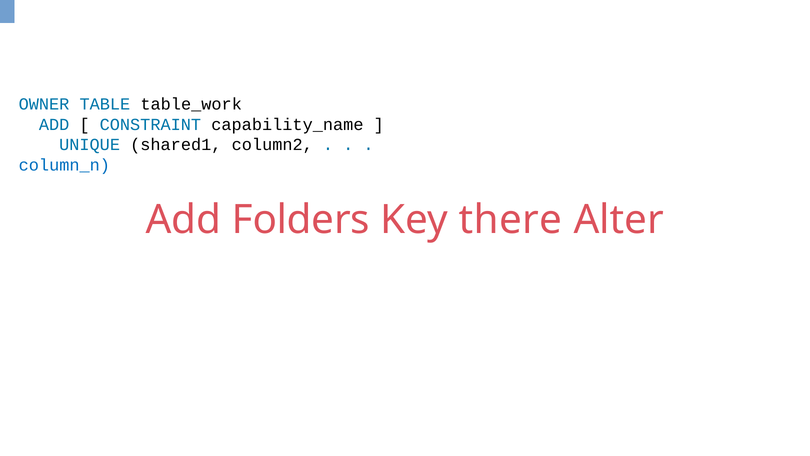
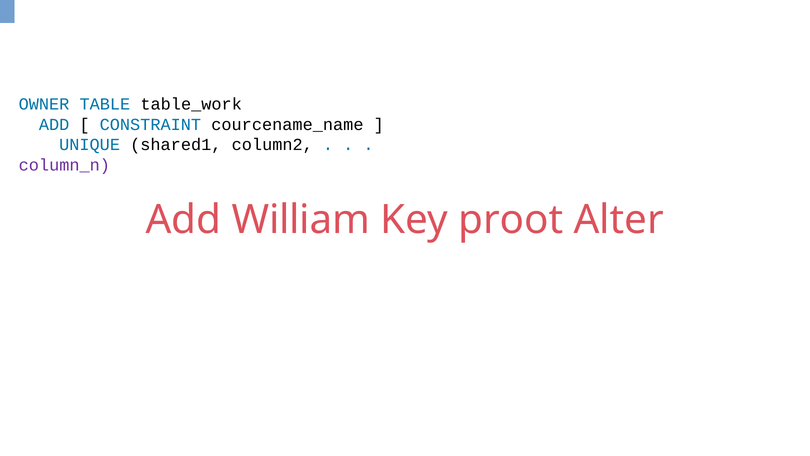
capability_name: capability_name -> courcename_name
column_n colour: blue -> purple
Folders: Folders -> William
there: there -> proot
